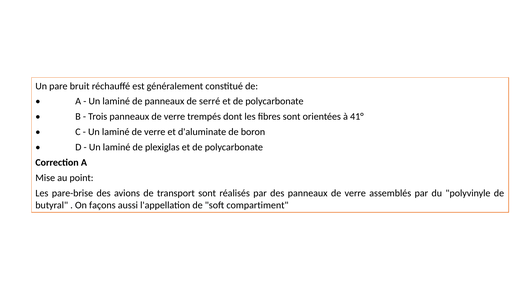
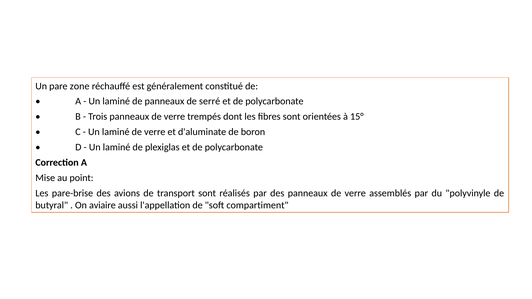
bruit: bruit -> zone
41°: 41° -> 15°
façons: façons -> aviaire
